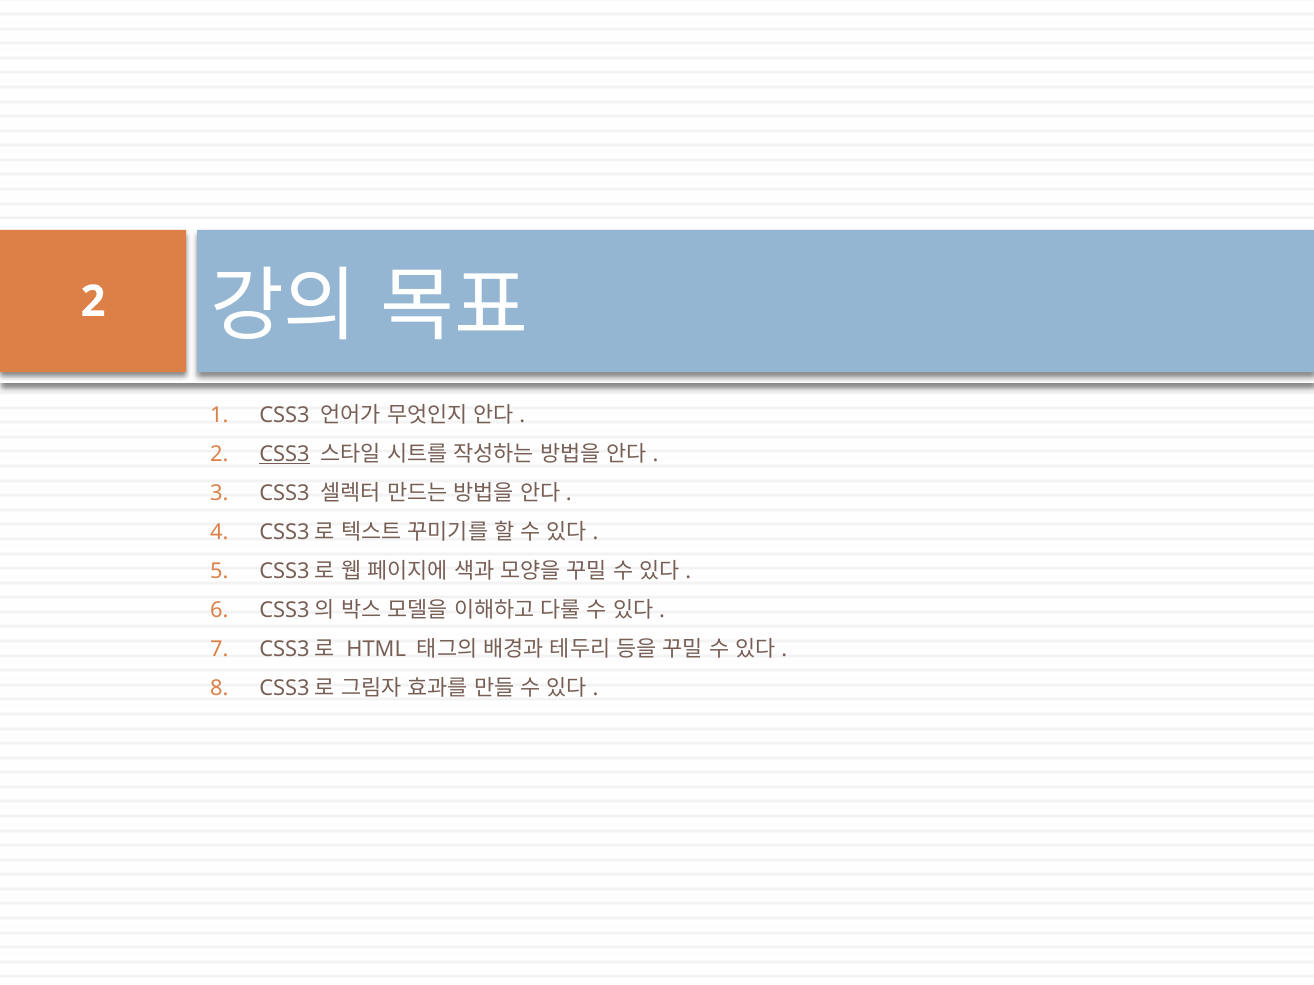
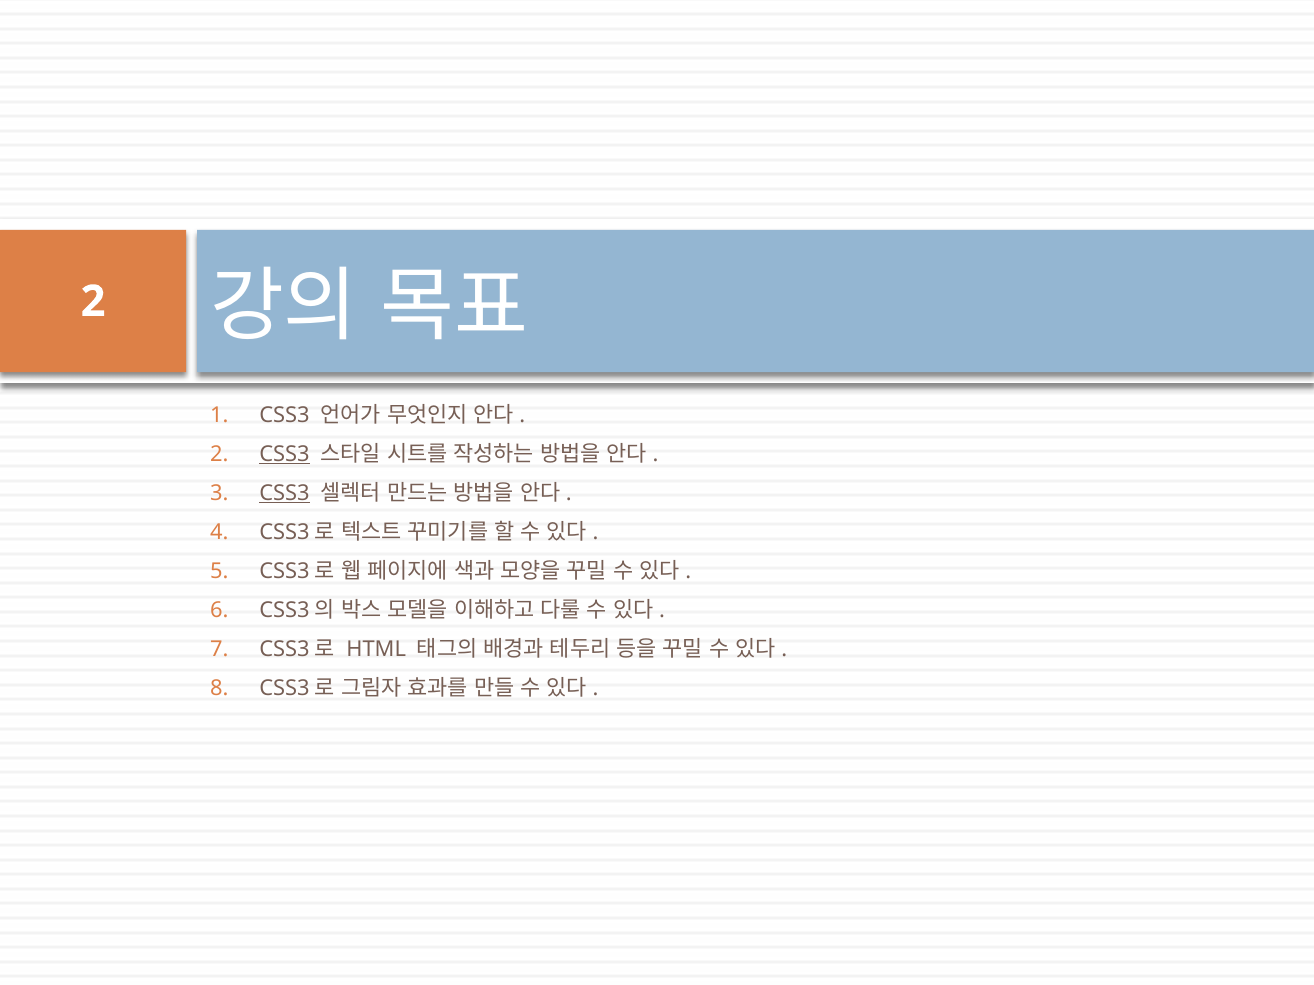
CSS3 at (285, 493) underline: none -> present
